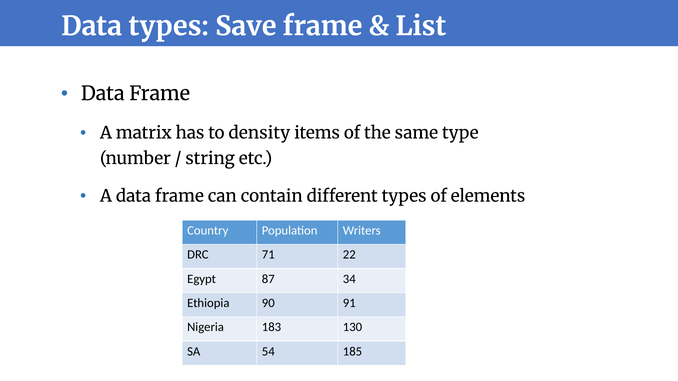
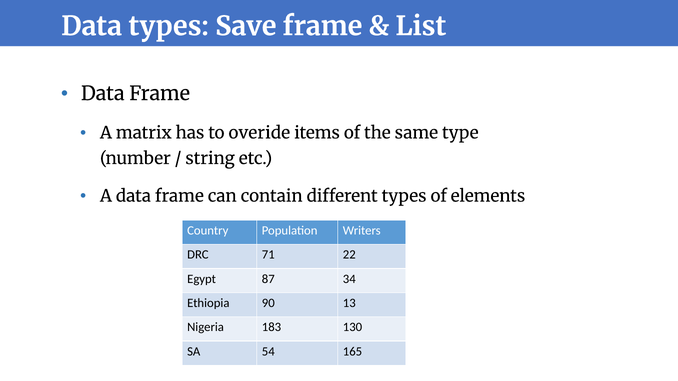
density: density -> overide
91: 91 -> 13
185: 185 -> 165
